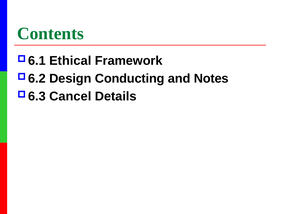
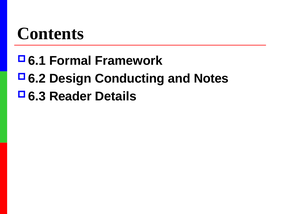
Contents colour: green -> black
Ethical: Ethical -> Formal
Cancel: Cancel -> Reader
